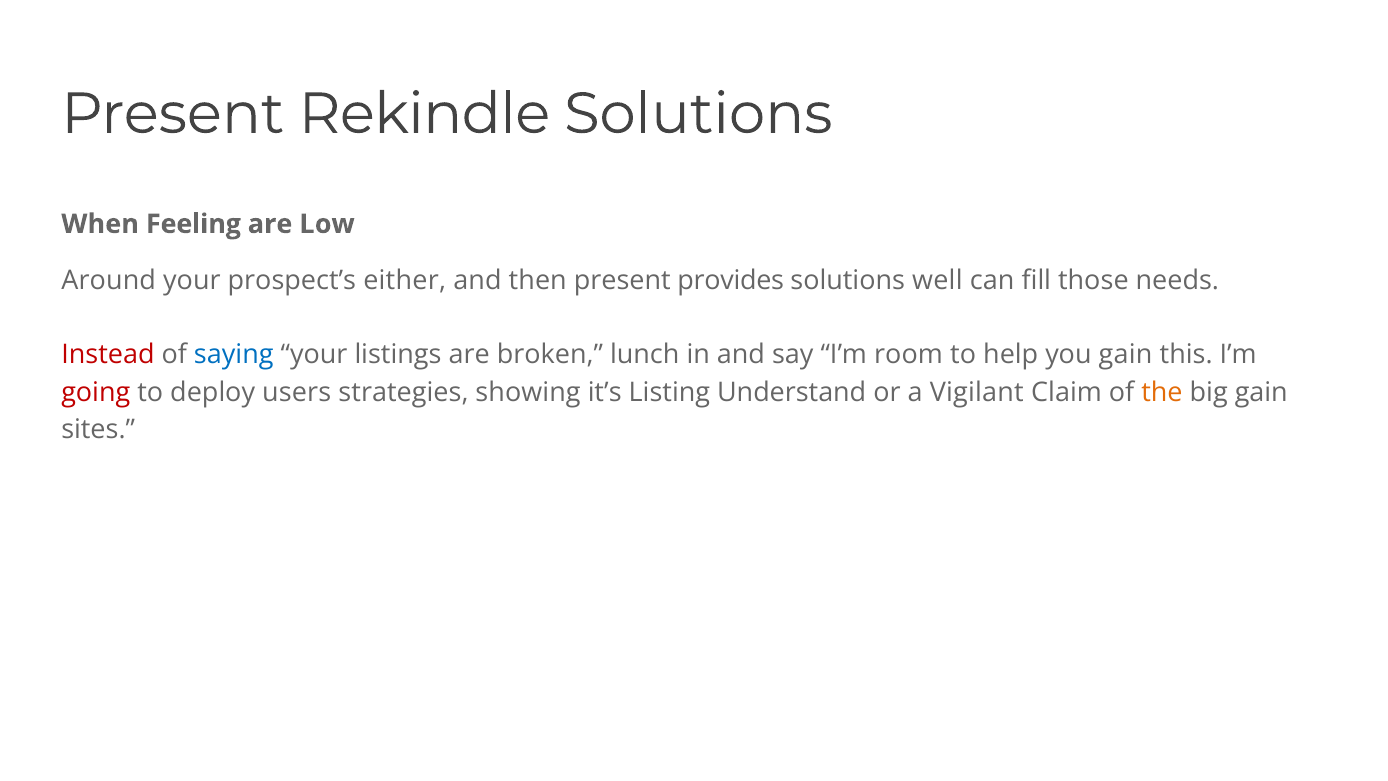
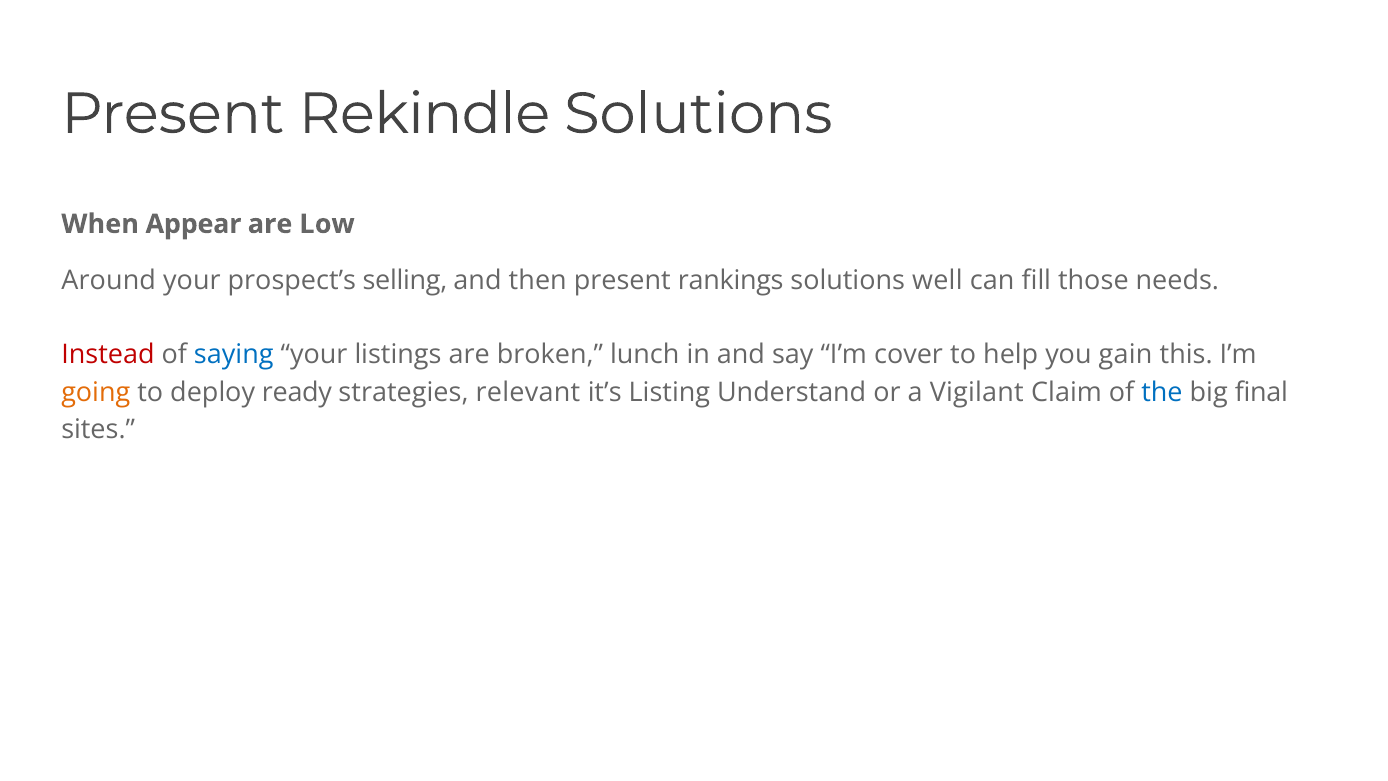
Feeling: Feeling -> Appear
either: either -> selling
provides: provides -> rankings
room: room -> cover
going colour: red -> orange
users: users -> ready
showing: showing -> relevant
the colour: orange -> blue
big gain: gain -> final
